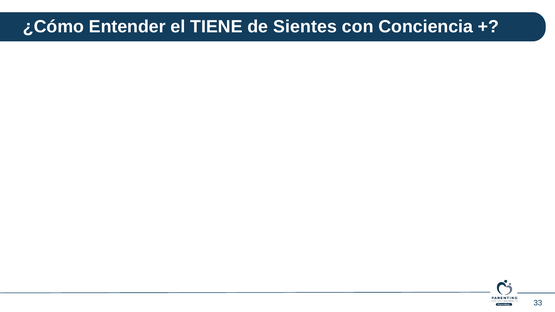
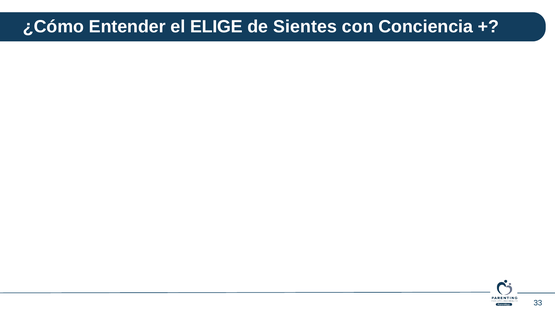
TIENE: TIENE -> ELIGE
